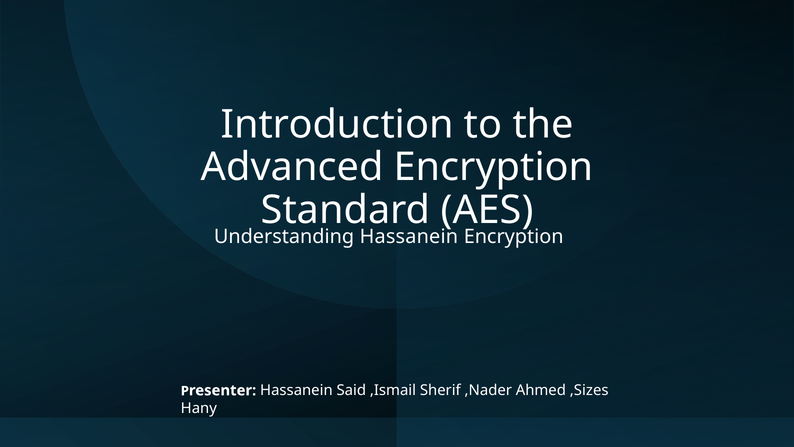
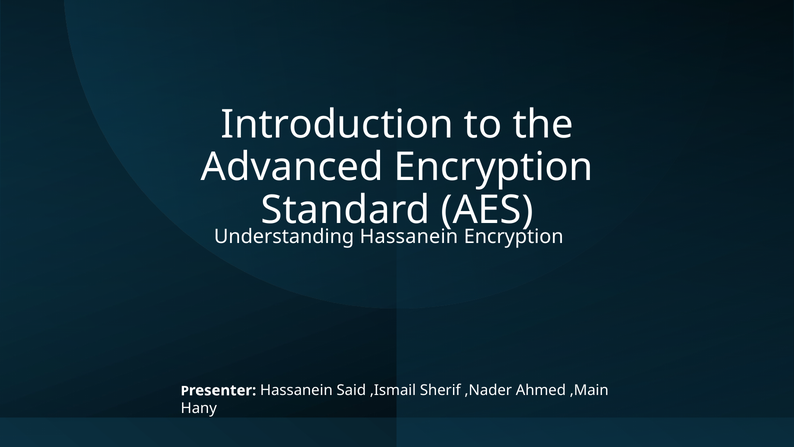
,Sizes: ,Sizes -> ,Main
